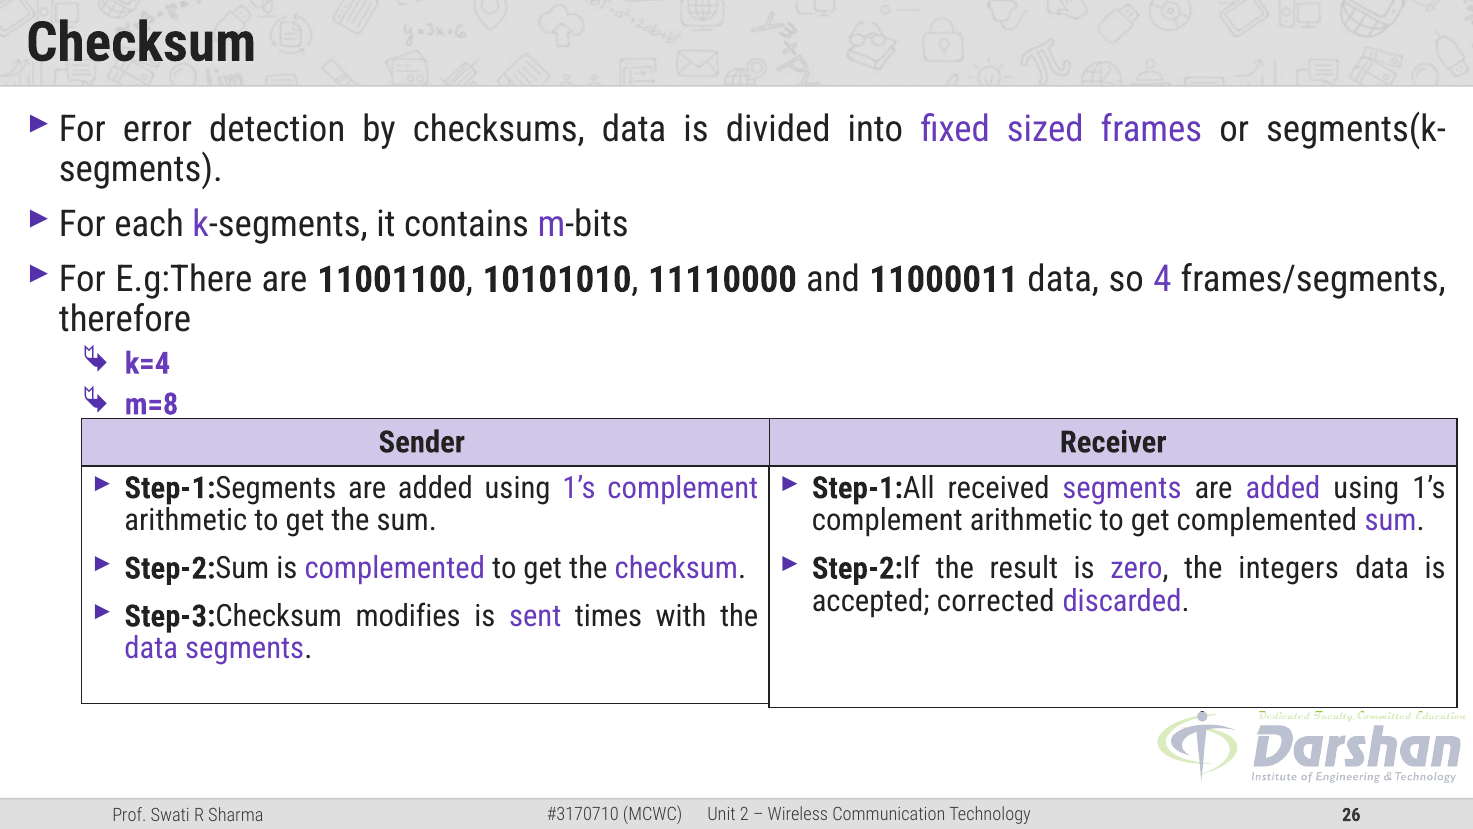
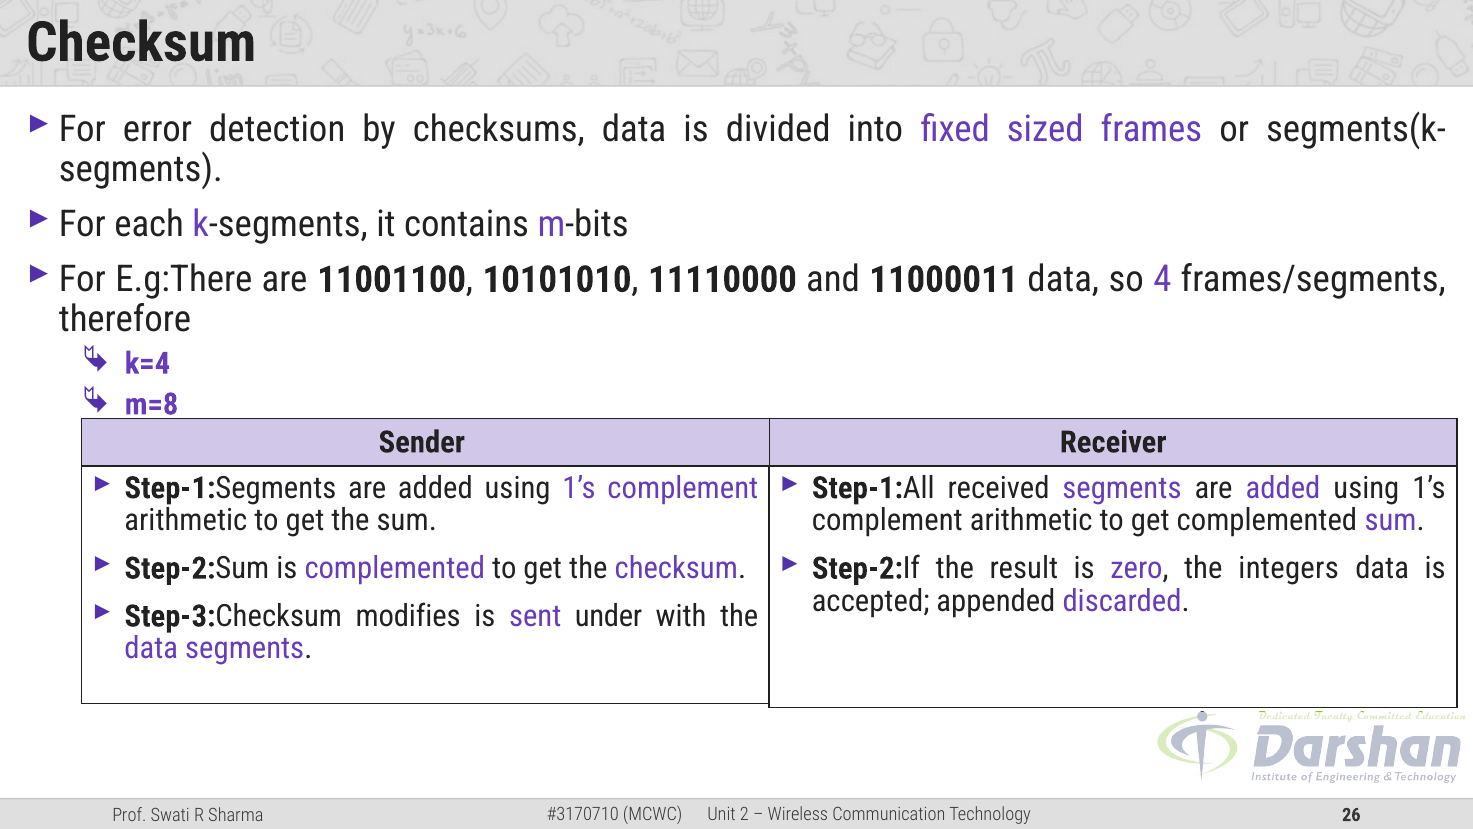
corrected: corrected -> appended
times: times -> under
